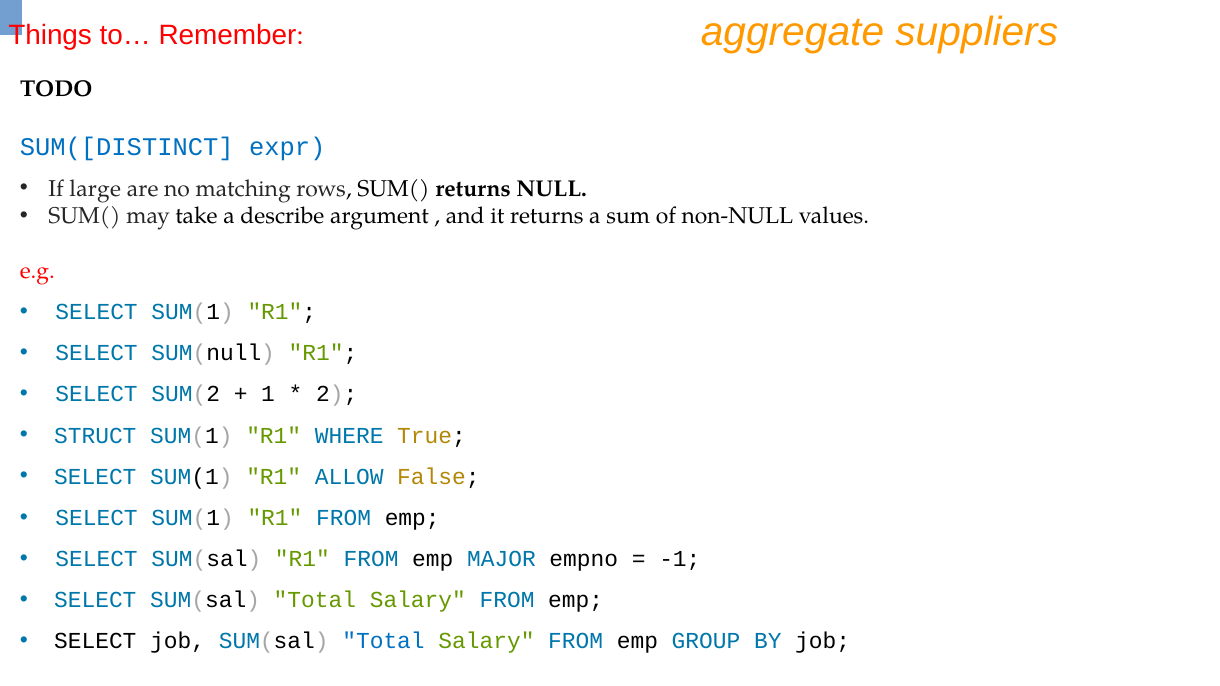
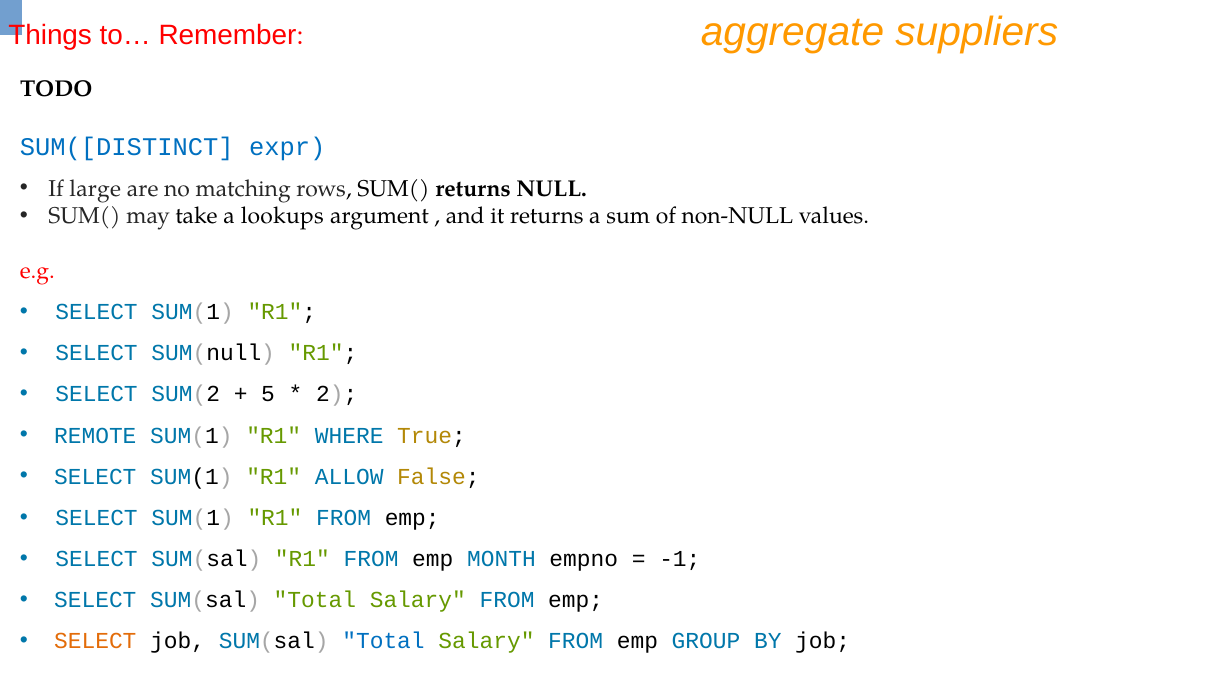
describe: describe -> lookups
1: 1 -> 5
STRUCT: STRUCT -> REMOTE
MAJOR: MAJOR -> MONTH
SELECT at (95, 641) colour: black -> orange
